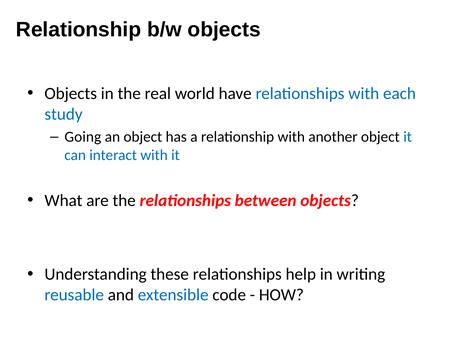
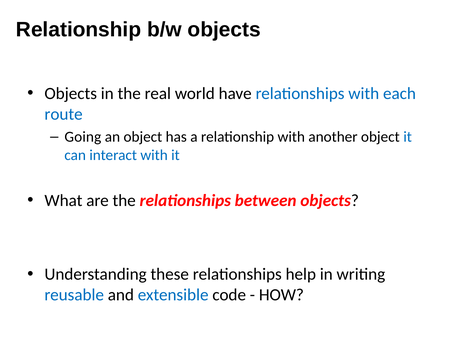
study: study -> route
